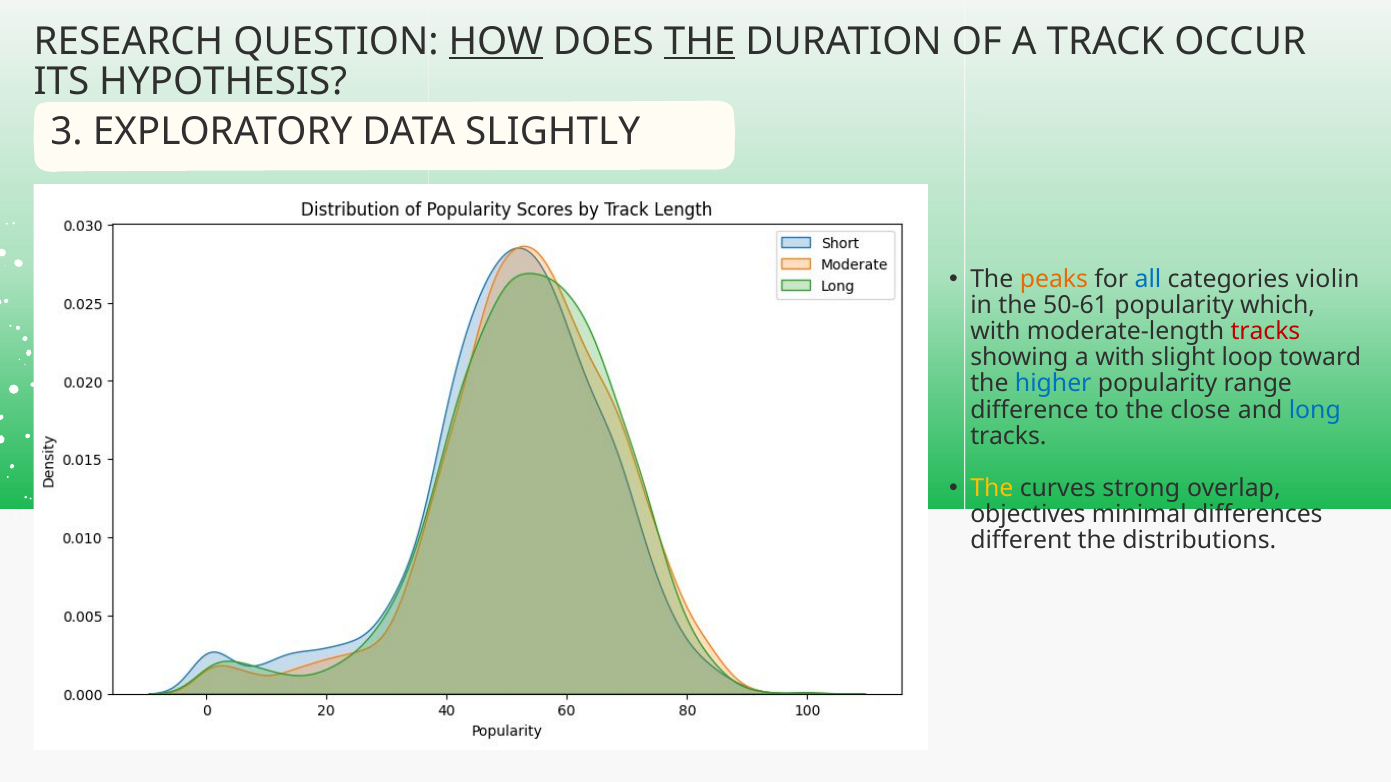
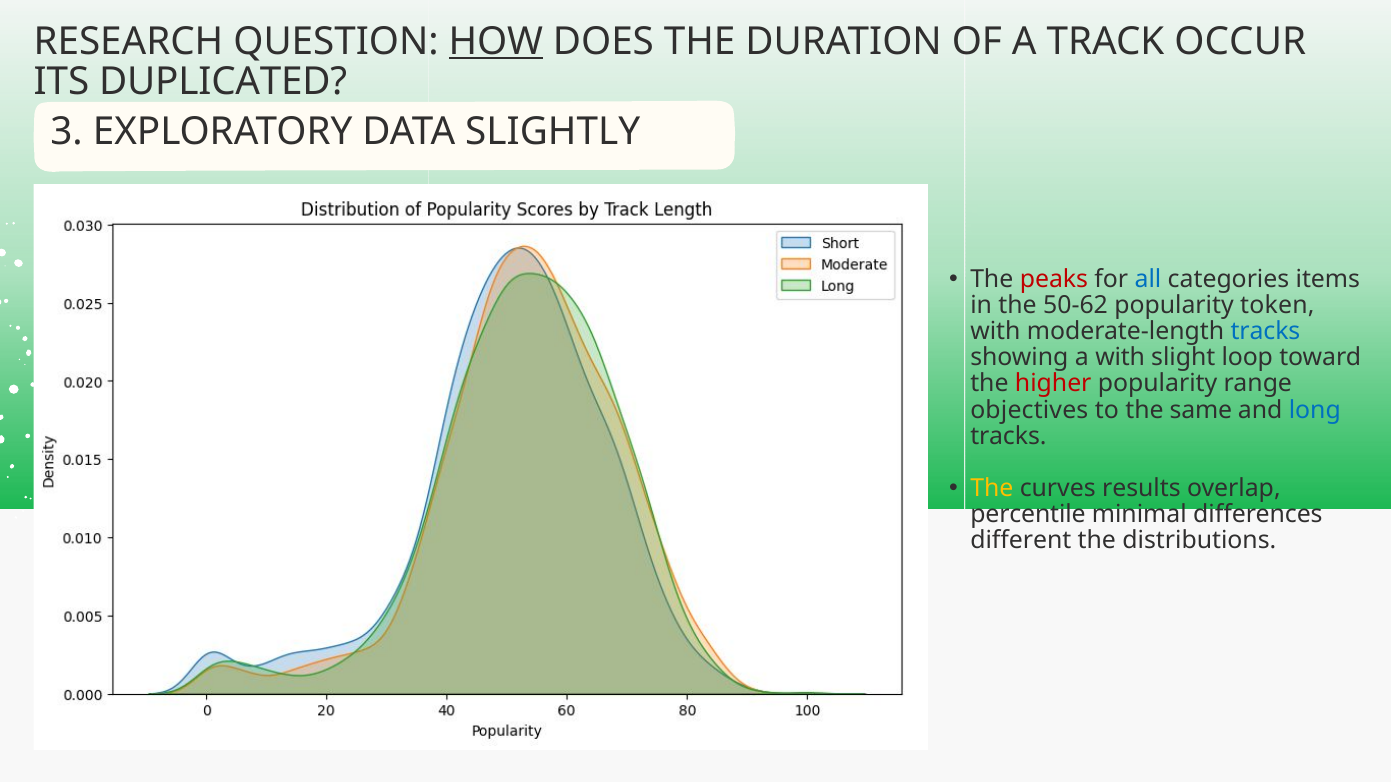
THE at (700, 42) underline: present -> none
HYPOTHESIS: HYPOTHESIS -> DUPLICATED
peaks colour: orange -> red
violin: violin -> items
50-61: 50-61 -> 50-62
which: which -> token
tracks at (1265, 332) colour: red -> blue
higher colour: blue -> red
difference: difference -> objectives
close: close -> same
strong: strong -> results
objectives: objectives -> percentile
